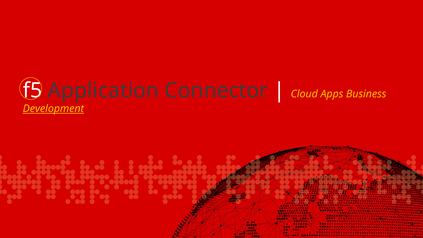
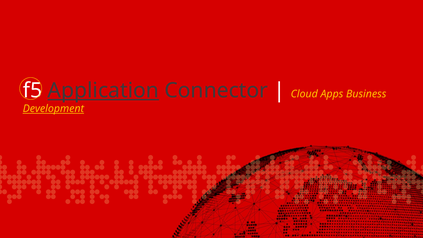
Application underline: none -> present
